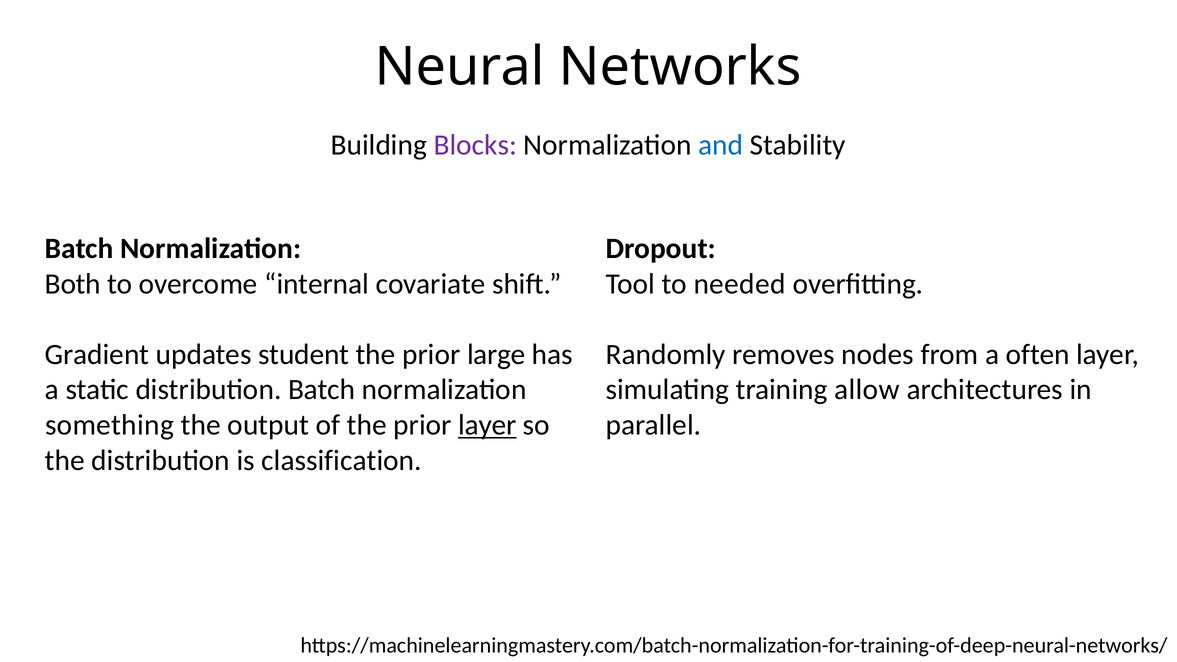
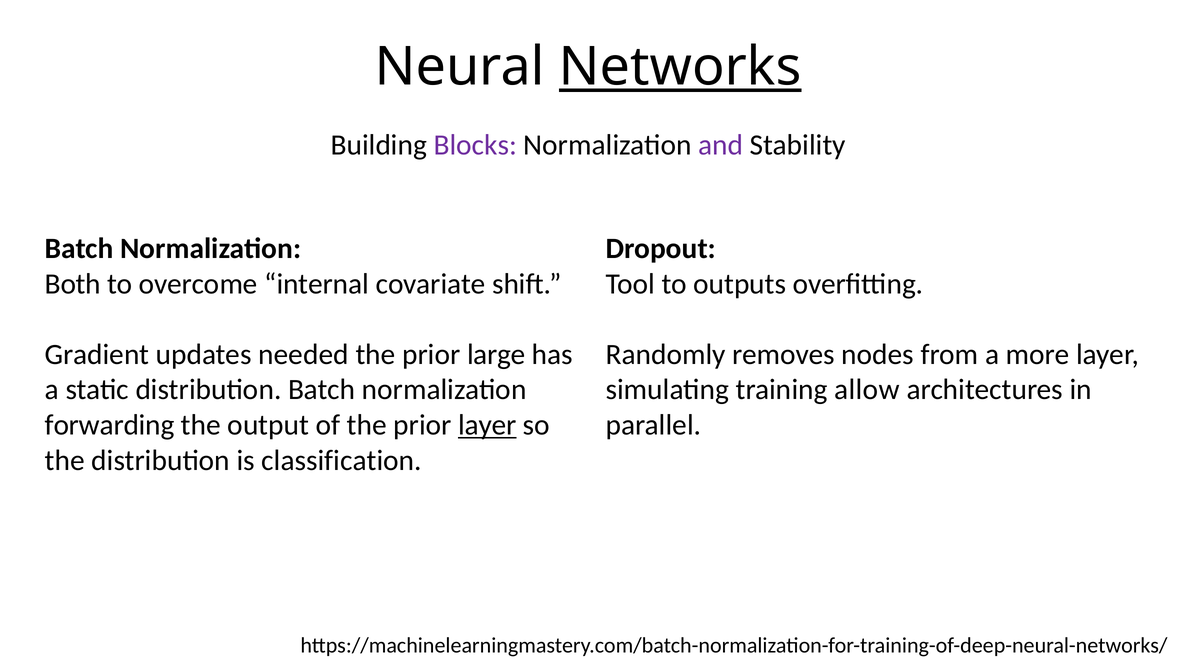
Networks underline: none -> present
and colour: blue -> purple
needed: needed -> outputs
student: student -> needed
often: often -> more
something: something -> forwarding
